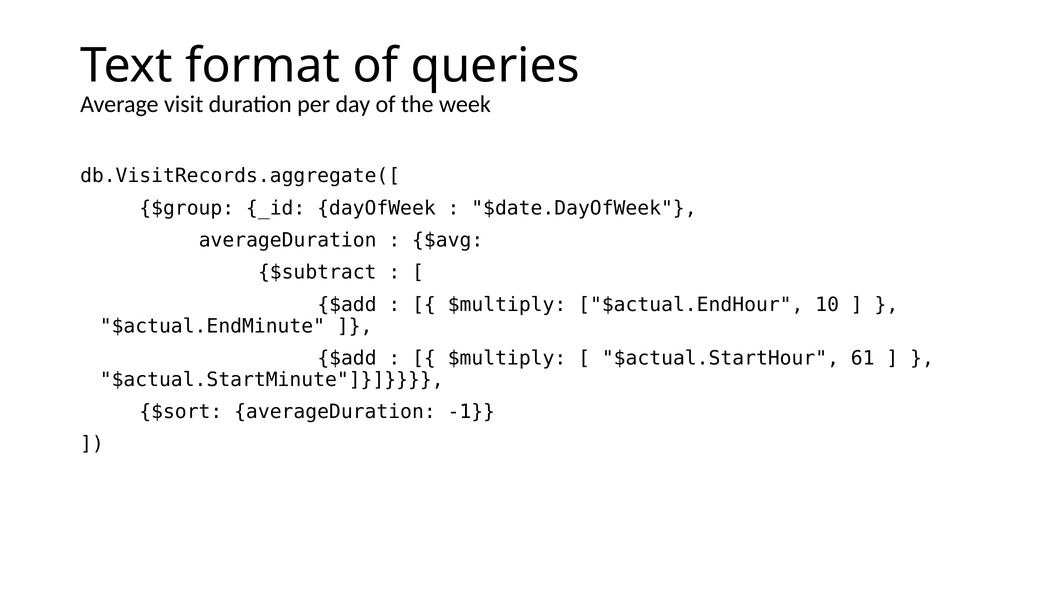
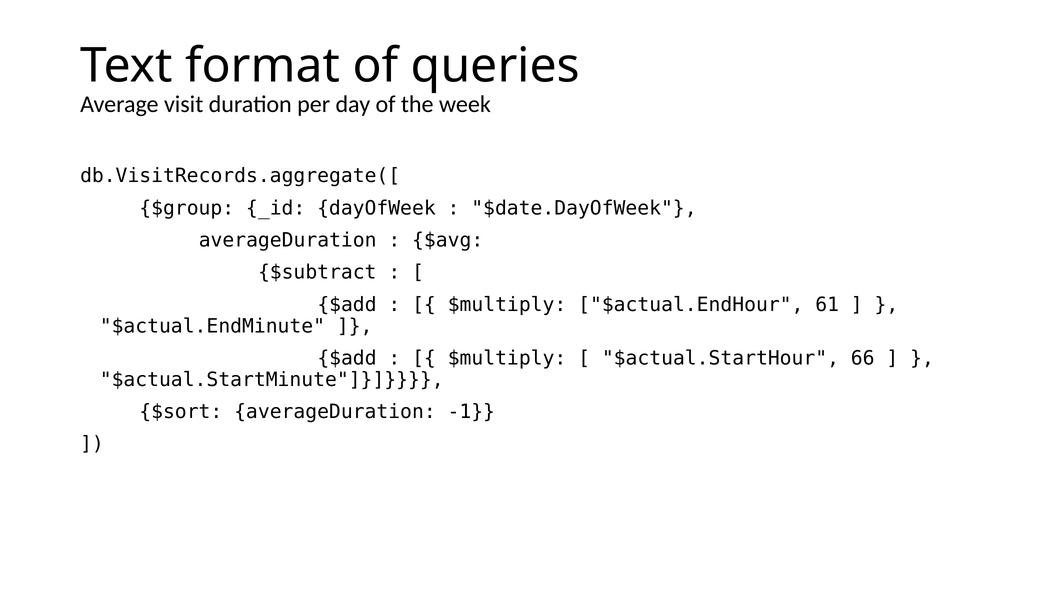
10: 10 -> 61
61: 61 -> 66
